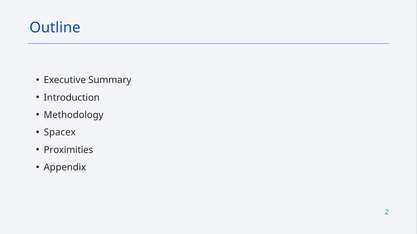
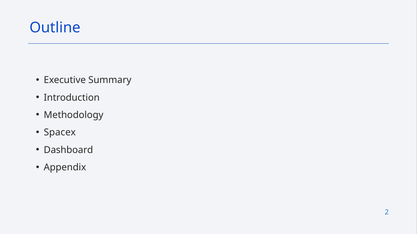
Proximities: Proximities -> Dashboard
